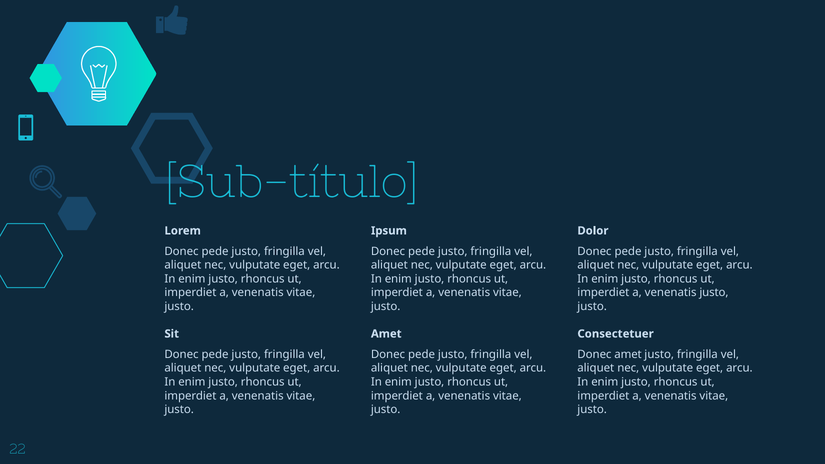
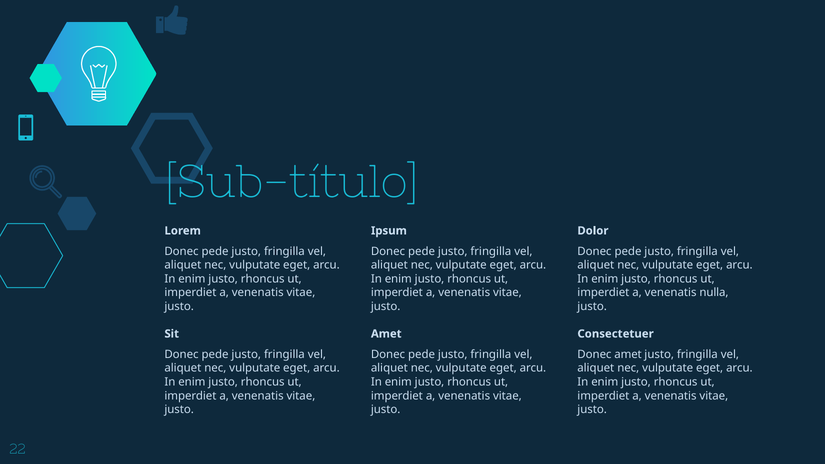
venenatis justo: justo -> nulla
